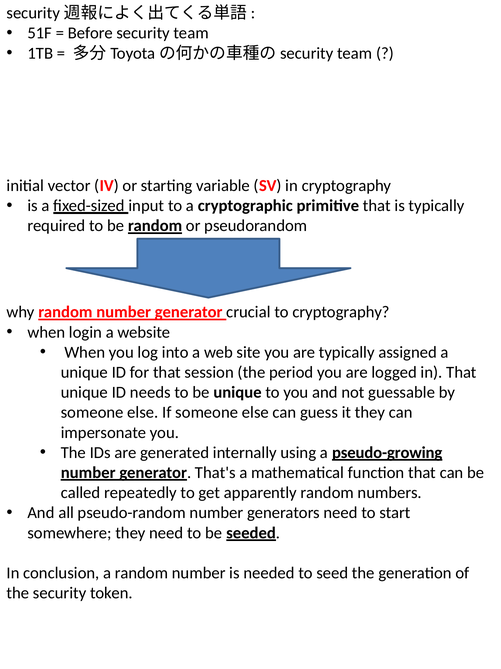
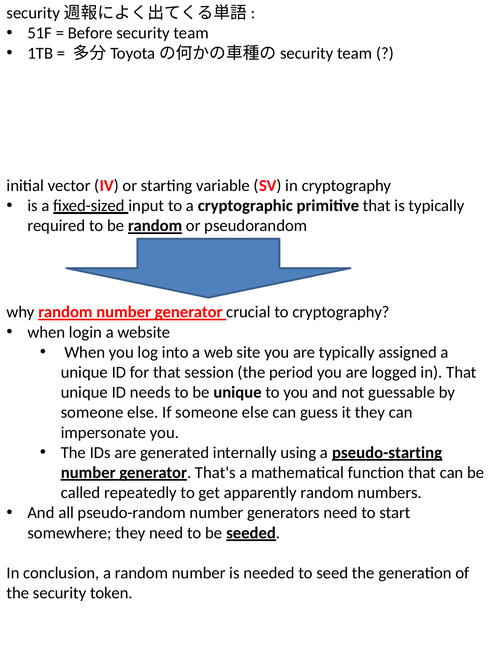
pseudo-growing: pseudo-growing -> pseudo-starting
